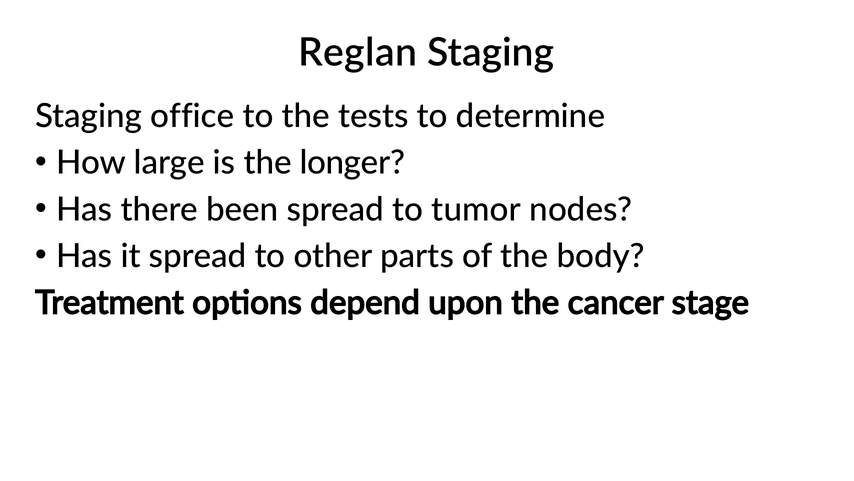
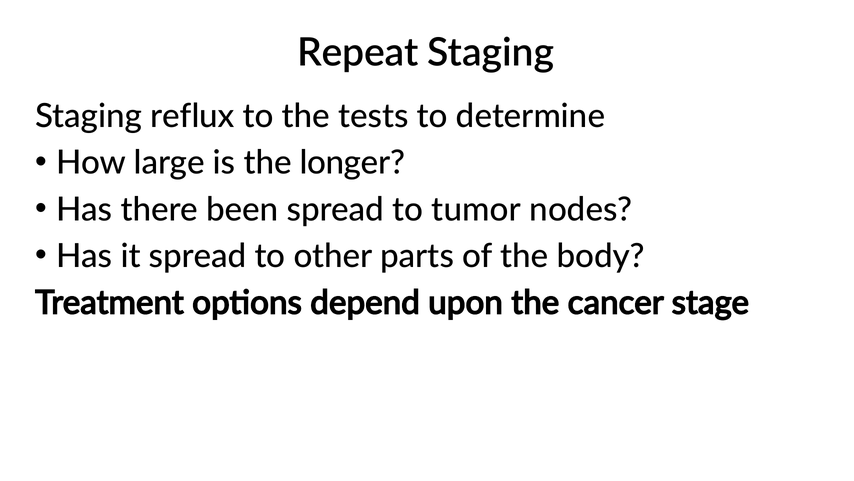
Reglan: Reglan -> Repeat
office: office -> reflux
